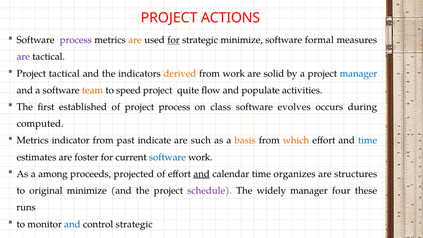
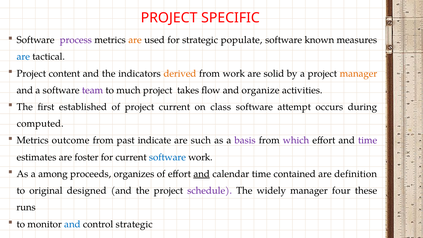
ACTIONS: ACTIONS -> SPECIFIC
for at (174, 40) underline: present -> none
strategic minimize: minimize -> populate
formal: formal -> known
are at (23, 57) colour: purple -> blue
Project tactical: tactical -> content
manager at (358, 73) colour: blue -> orange
team colour: orange -> purple
speed: speed -> much
quite: quite -> takes
populate: populate -> organize
project process: process -> current
evolves: evolves -> attempt
indicator: indicator -> outcome
basis colour: orange -> purple
which colour: orange -> purple
time at (368, 140) colour: blue -> purple
projected: projected -> organizes
organizes: organizes -> contained
structures: structures -> definition
original minimize: minimize -> designed
